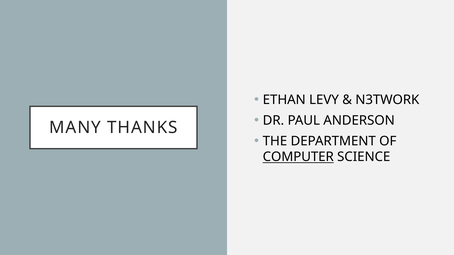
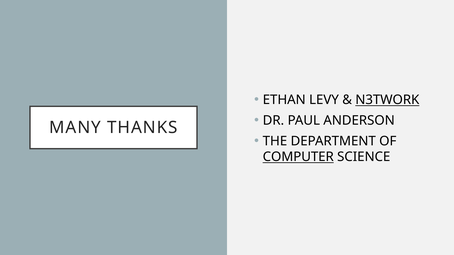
N3TWORK underline: none -> present
